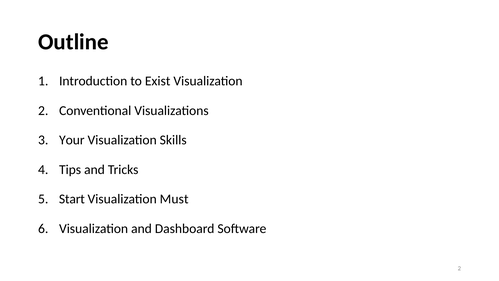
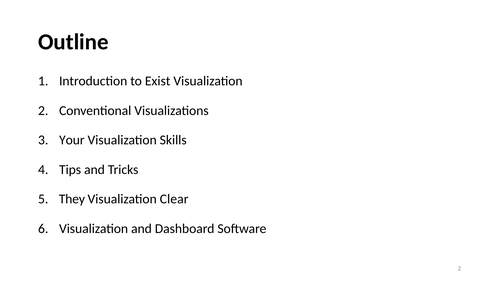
Start: Start -> They
Must: Must -> Clear
